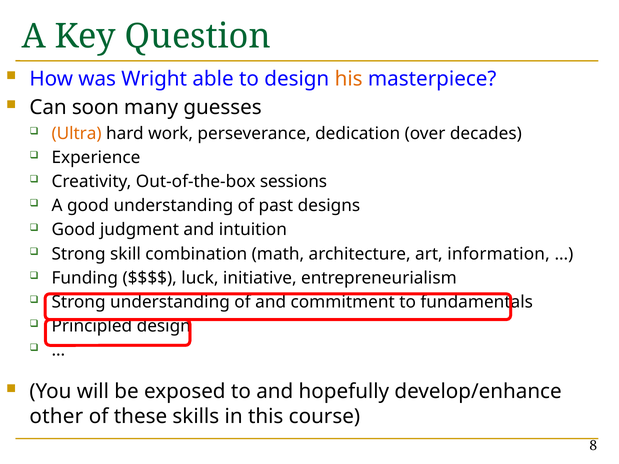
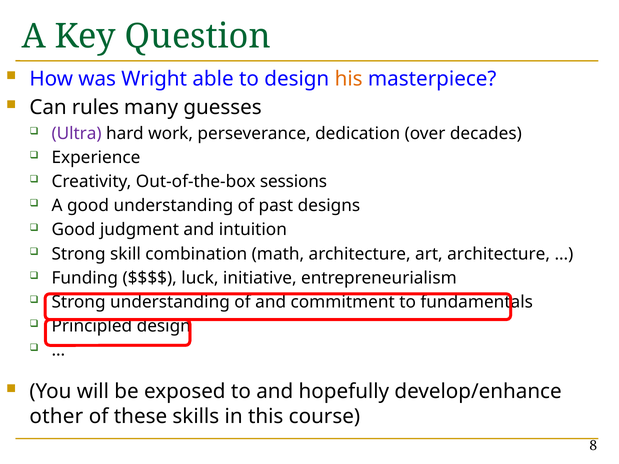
soon: soon -> rules
Ultra colour: orange -> purple
art information: information -> architecture
